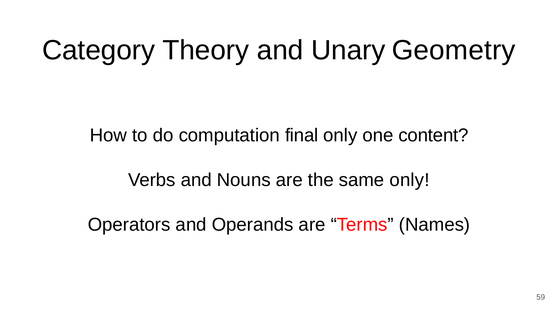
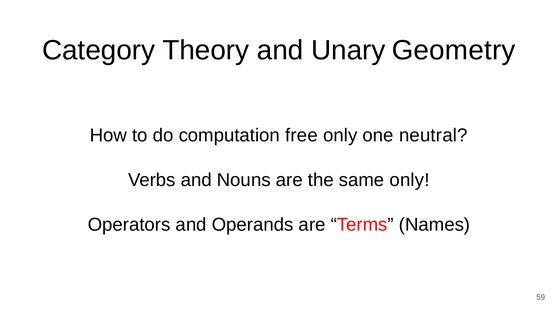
final: final -> free
content: content -> neutral
